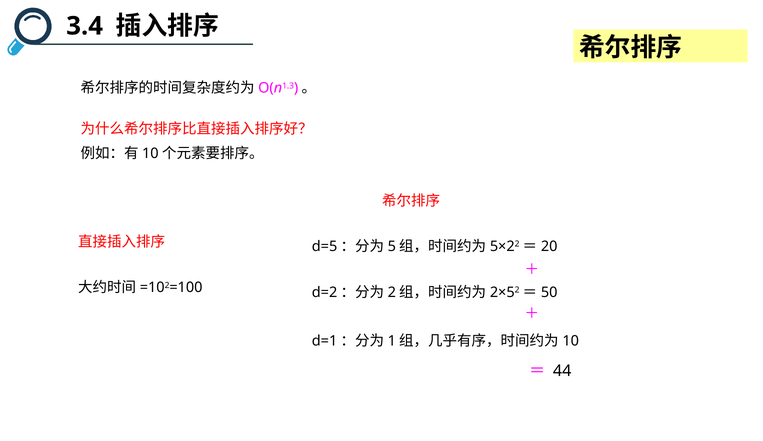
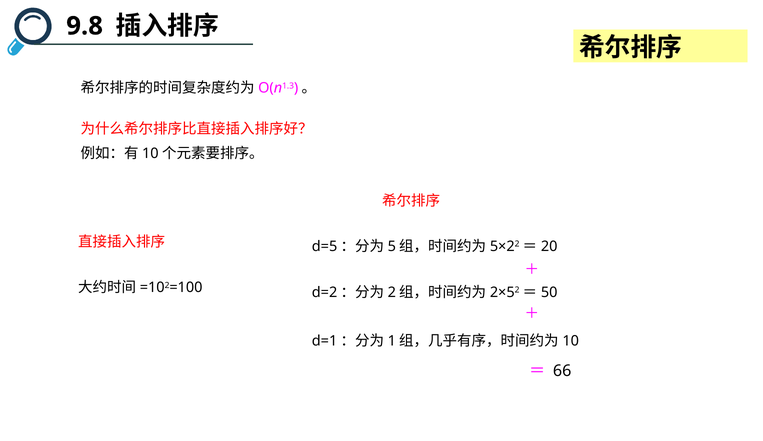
3.4: 3.4 -> 9.8
44: 44 -> 66
